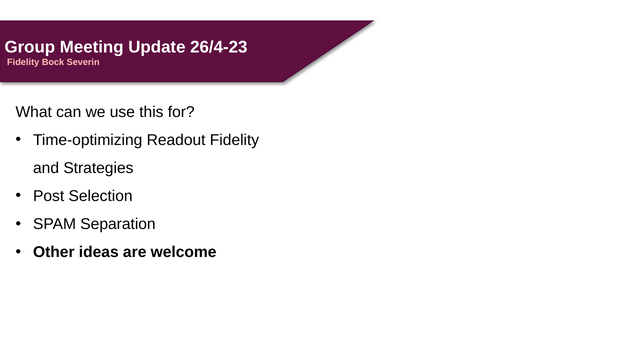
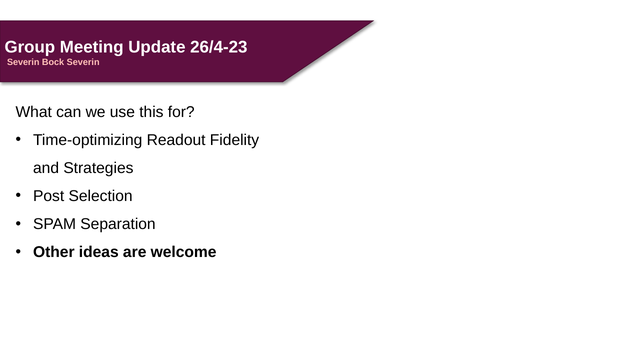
Fidelity at (23, 62): Fidelity -> Severin
